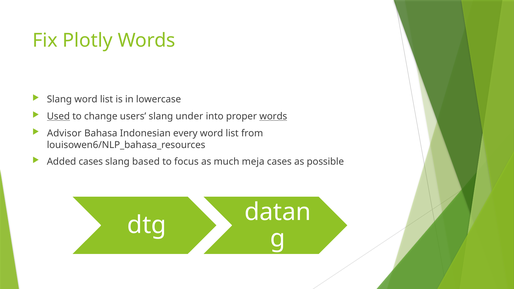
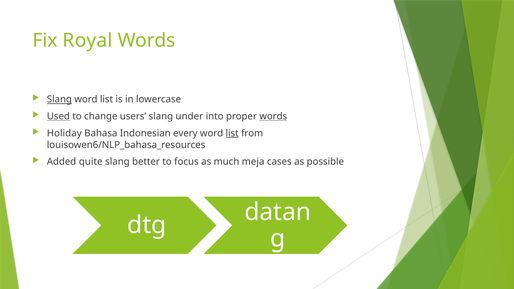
Plotly: Plotly -> Royal
Slang at (59, 99) underline: none -> present
Advisor: Advisor -> Holiday
list at (232, 133) underline: none -> present
Added cases: cases -> quite
based: based -> better
